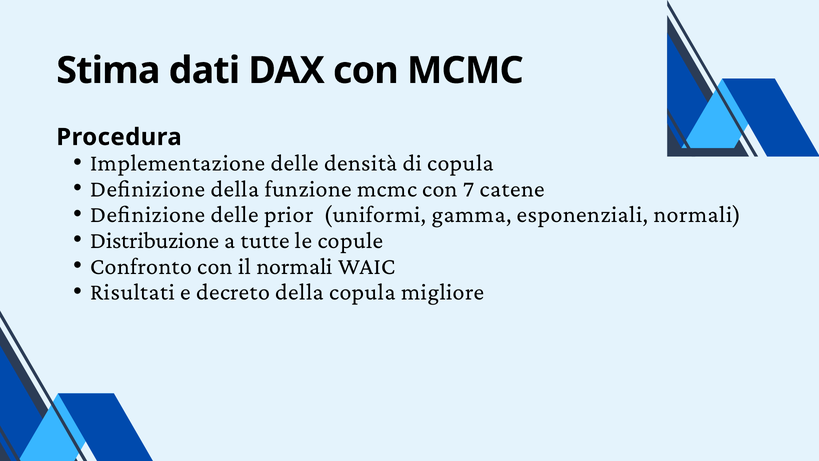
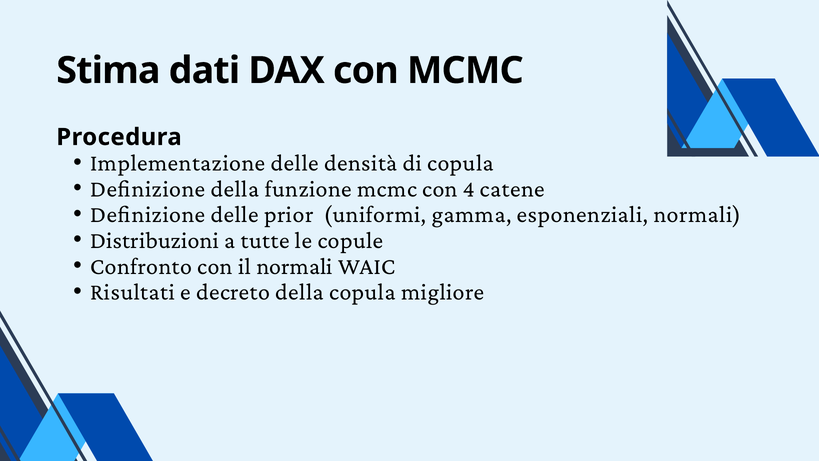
7: 7 -> 4
Distribuzione: Distribuzione -> Distribuzioni
